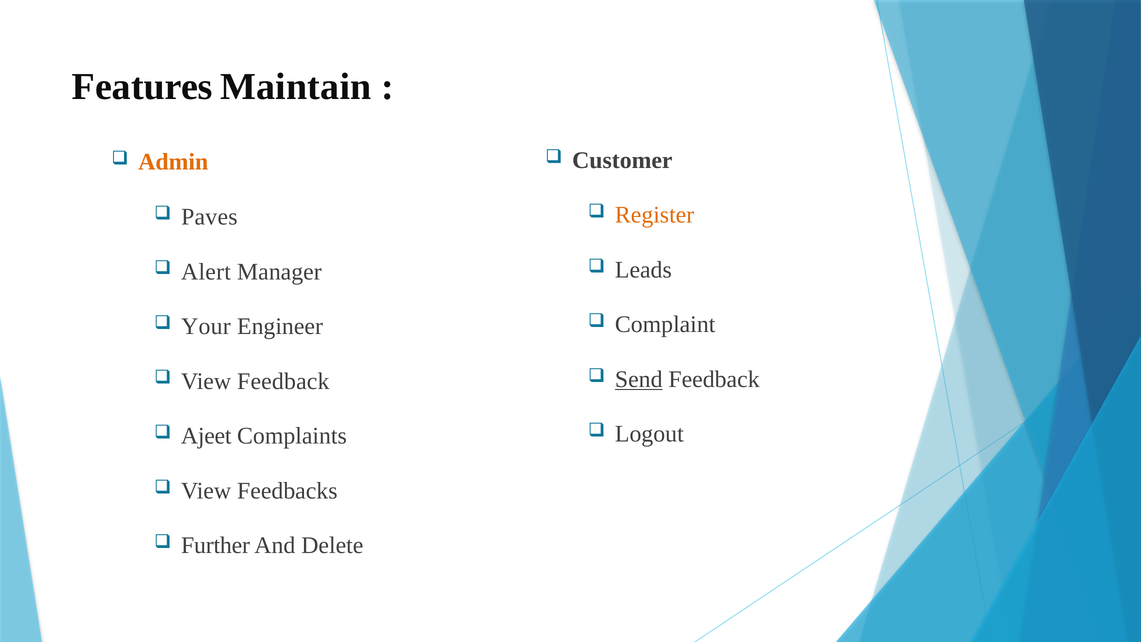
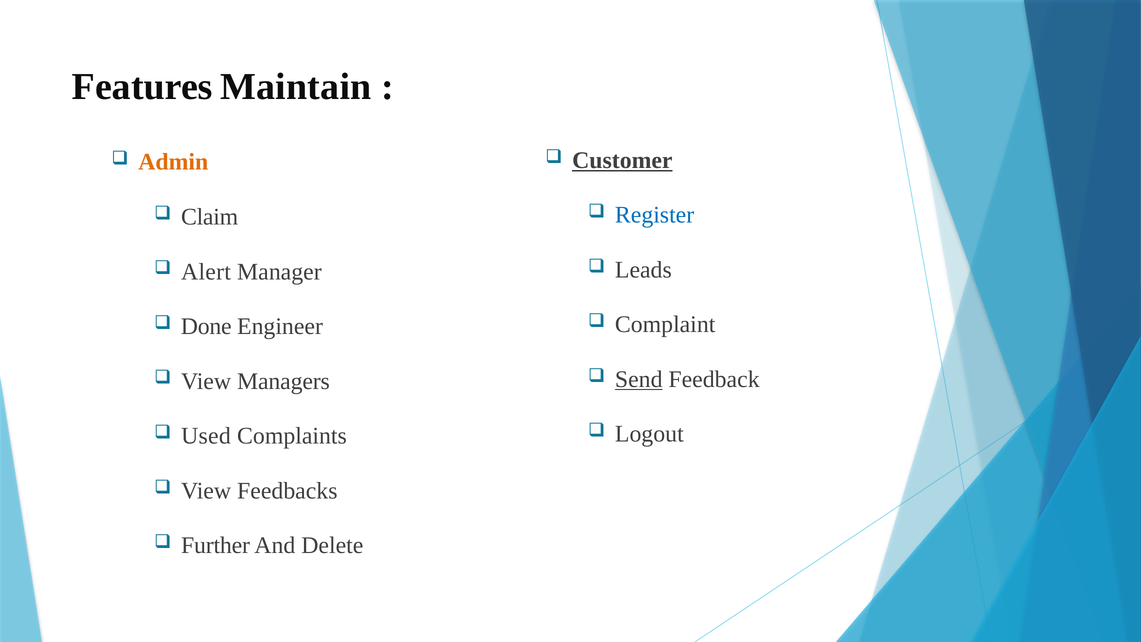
Customer underline: none -> present
Register colour: orange -> blue
Paves: Paves -> Claim
Your: Your -> Done
View Feedback: Feedback -> Managers
Ajeet: Ajeet -> Used
